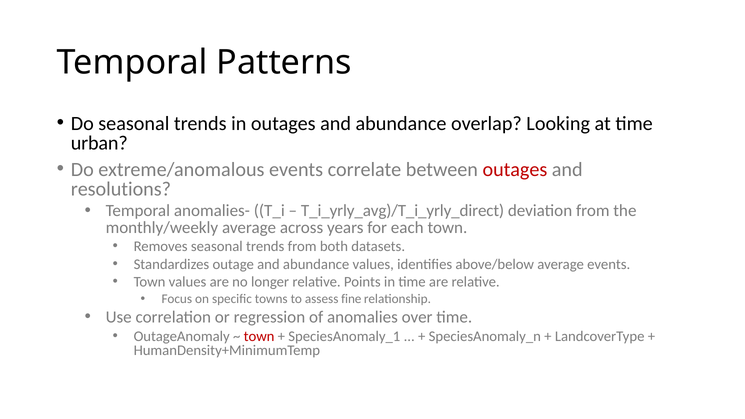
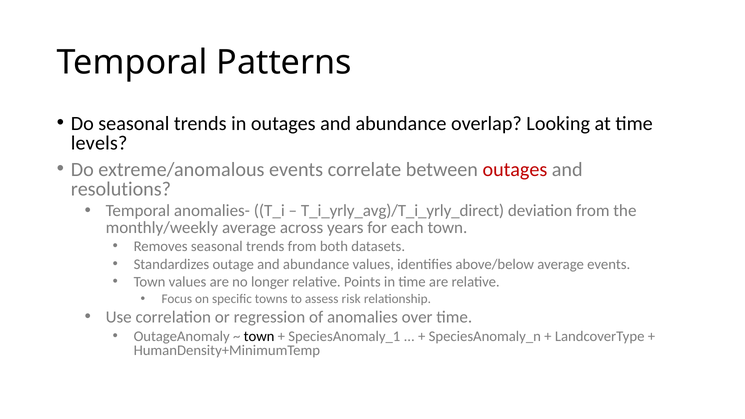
urban: urban -> levels
fine: fine -> risk
town at (259, 336) colour: red -> black
